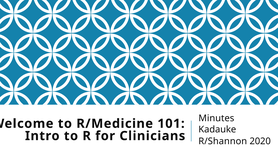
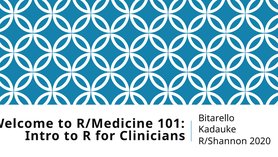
Minutes: Minutes -> Bitarello
